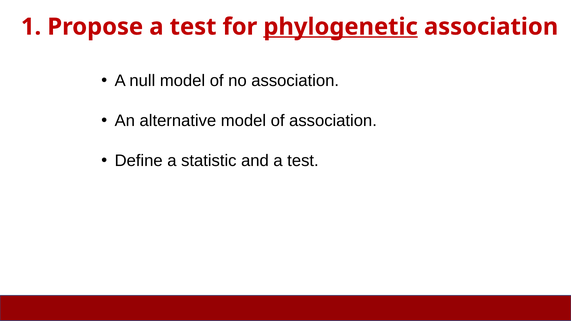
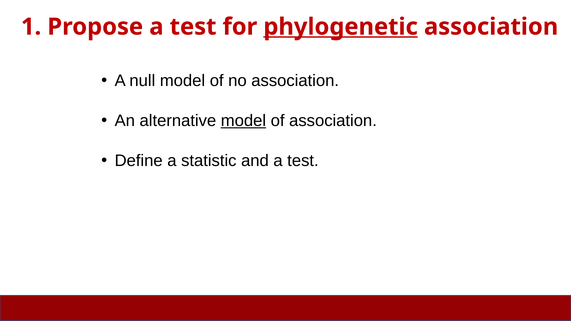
model at (243, 121) underline: none -> present
